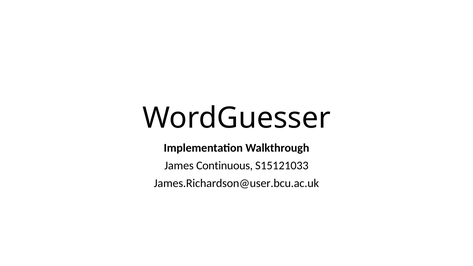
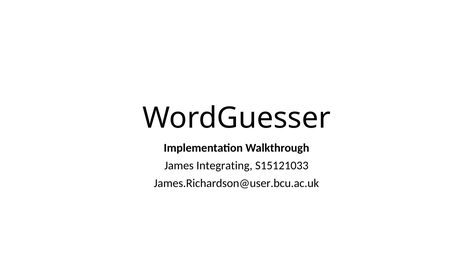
Continuous: Continuous -> Integrating
